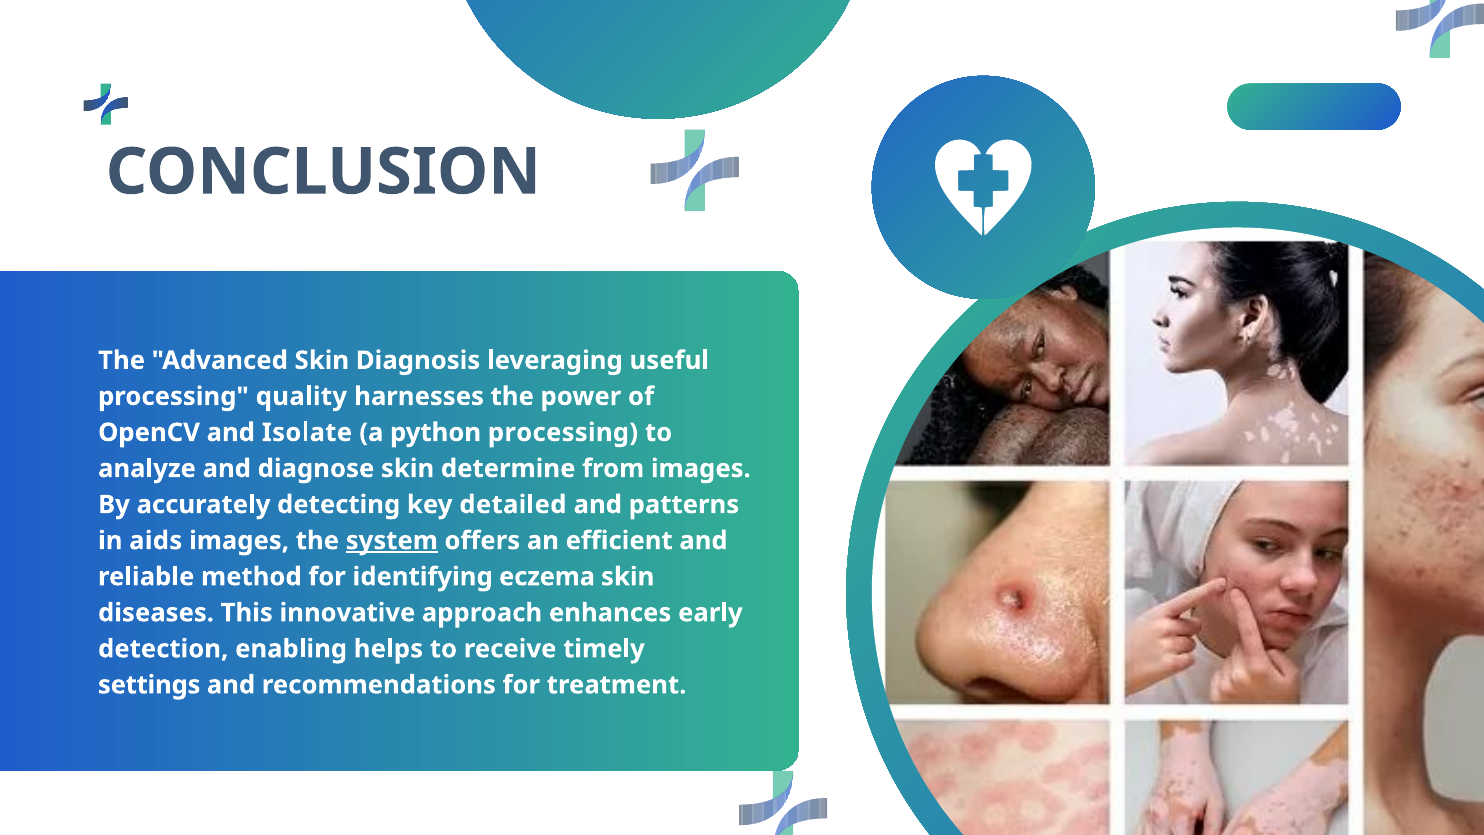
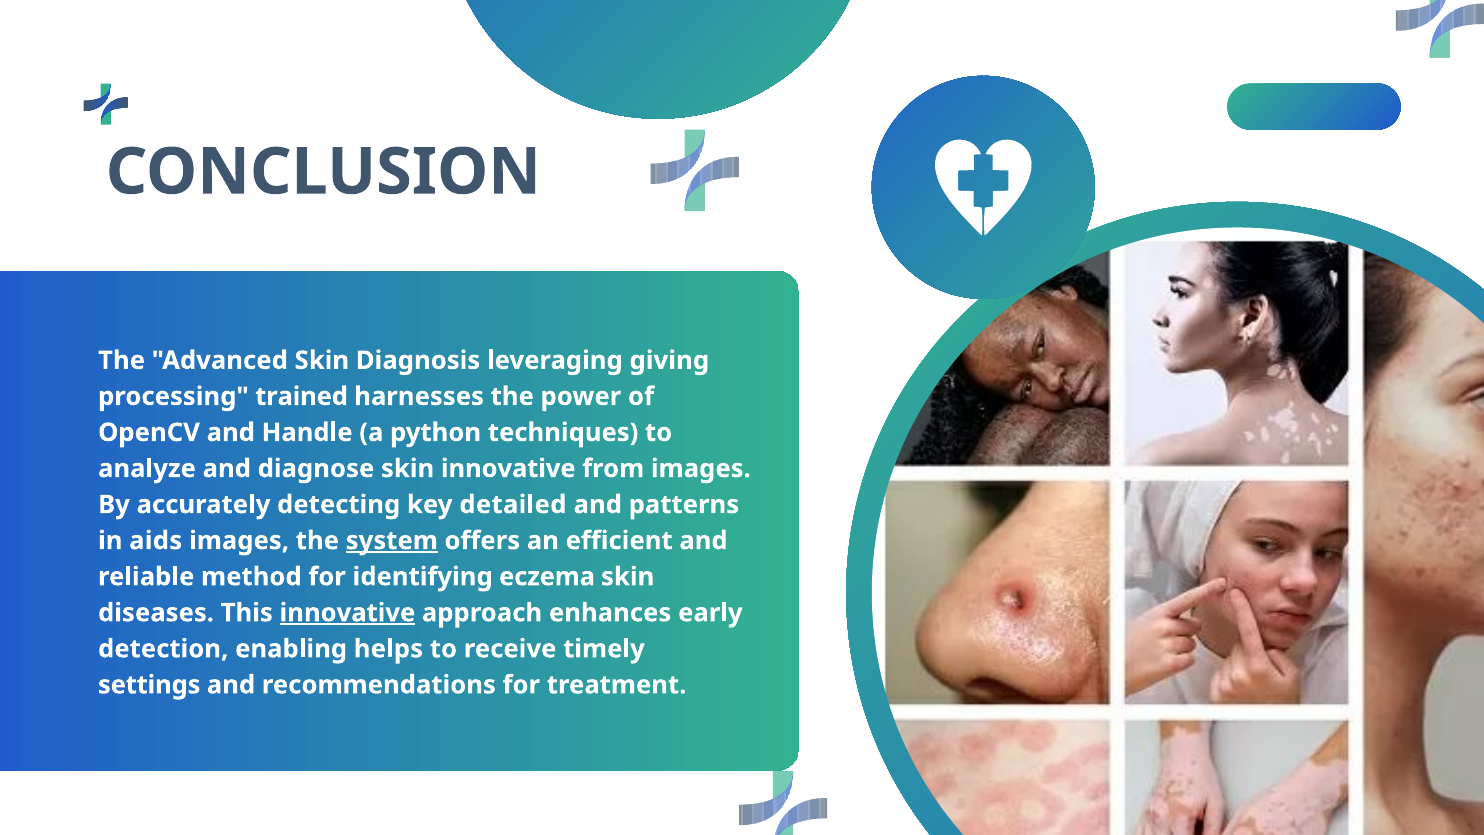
useful: useful -> giving
quality: quality -> trained
Isolate: Isolate -> Handle
python processing: processing -> techniques
skin determine: determine -> innovative
innovative at (347, 613) underline: none -> present
